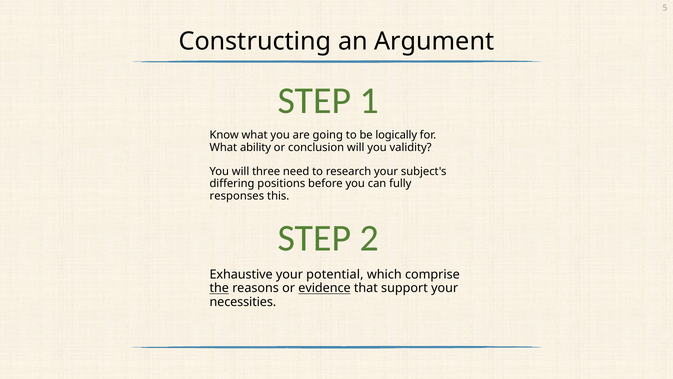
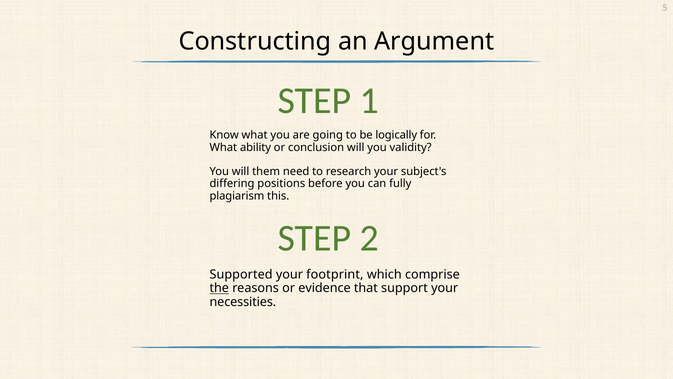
three: three -> them
responses: responses -> plagiarism
Exhaustive: Exhaustive -> Supported
potential: potential -> footprint
evidence underline: present -> none
